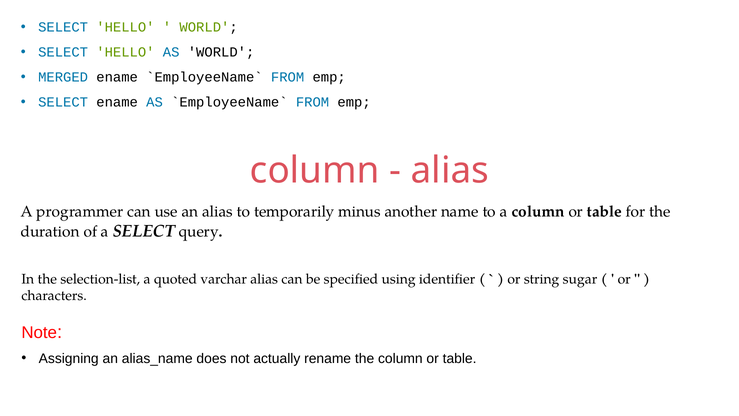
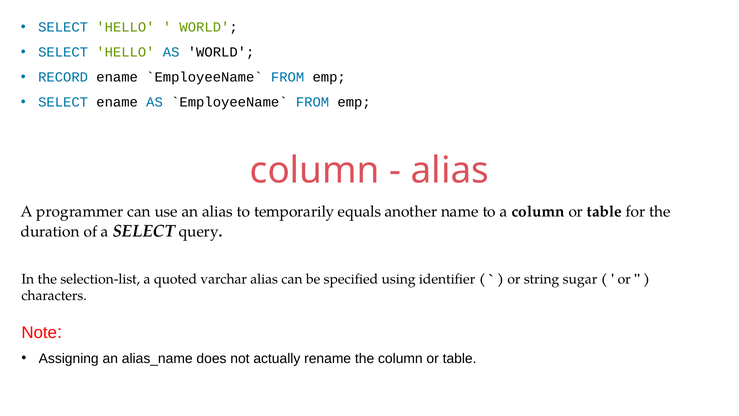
MERGED: MERGED -> RECORD
minus: minus -> equals
